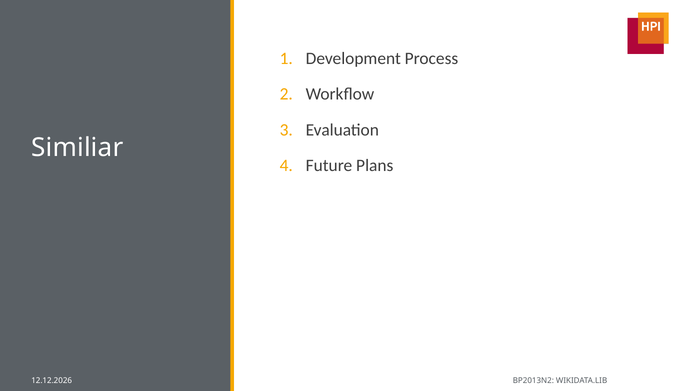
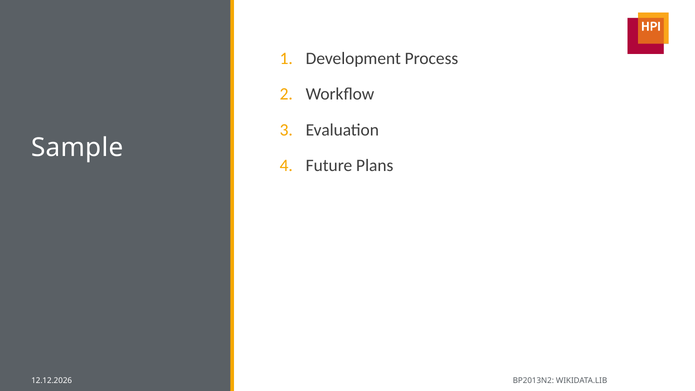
Similiar: Similiar -> Sample
